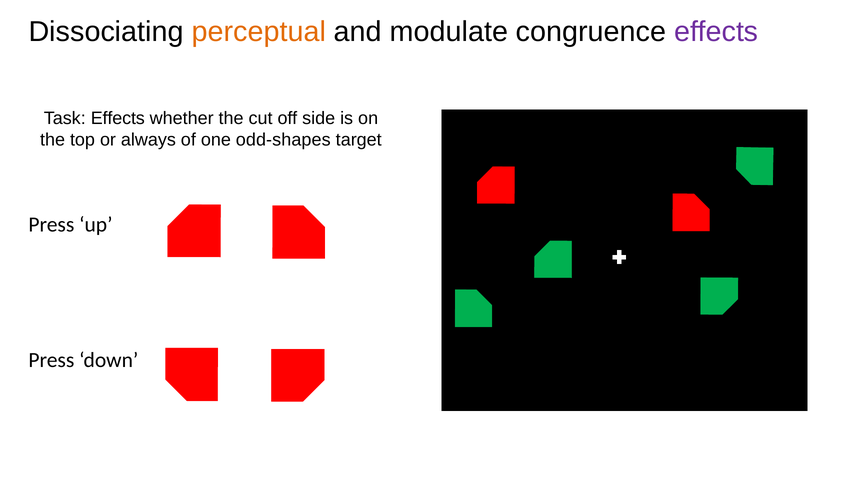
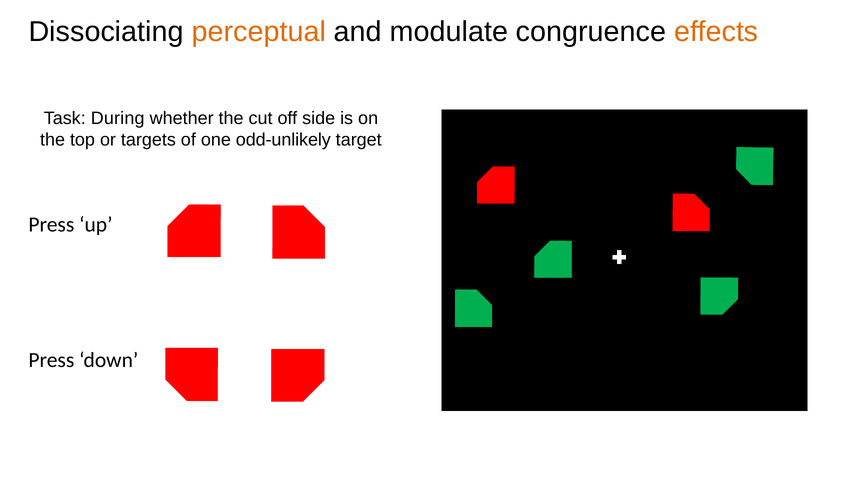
effects at (716, 32) colour: purple -> orange
Task Effects: Effects -> During
always: always -> targets
odd-shapes: odd-shapes -> odd-unlikely
